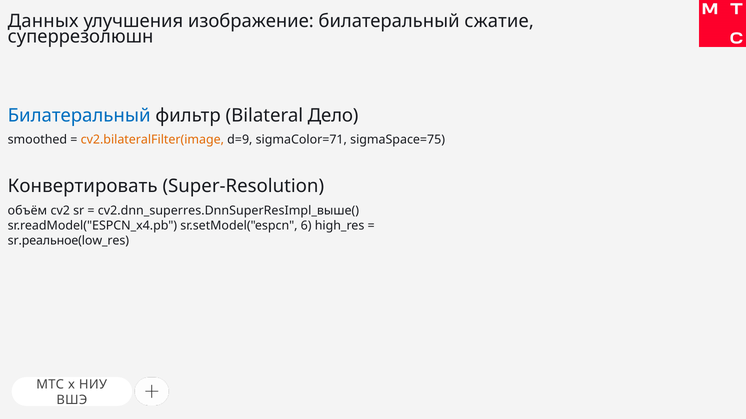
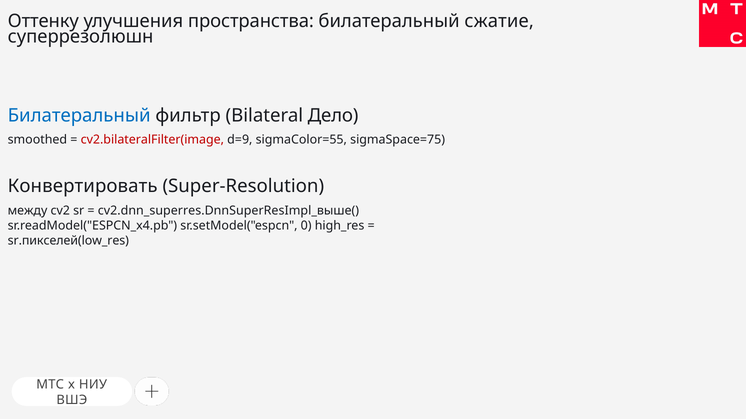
Данных: Данных -> Оттенку
изображение: изображение -> пространства
cv2.bilateralFilter(image colour: orange -> red
sigmaColor=71: sigmaColor=71 -> sigmaColor=55
объём: объём -> между
6: 6 -> 0
sr.реальное(low_res: sr.реальное(low_res -> sr.пикселей(low_res
